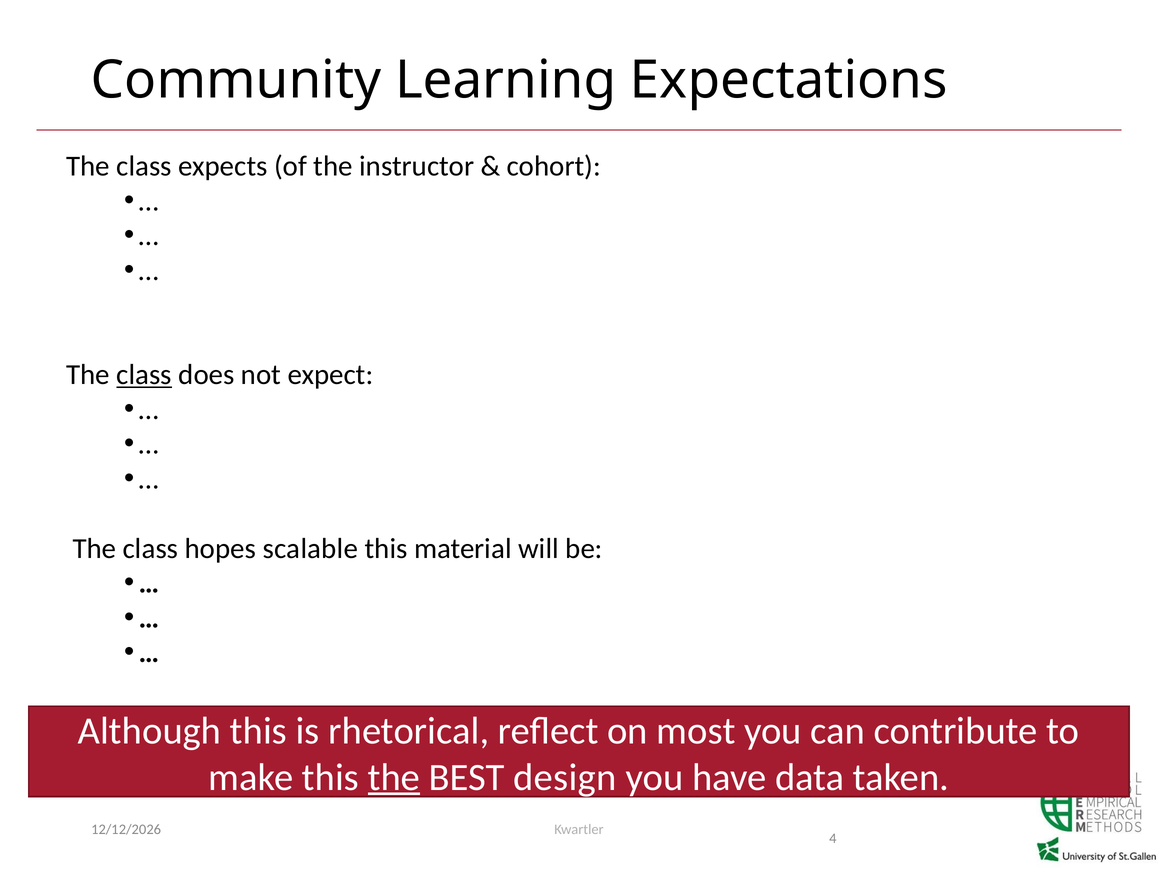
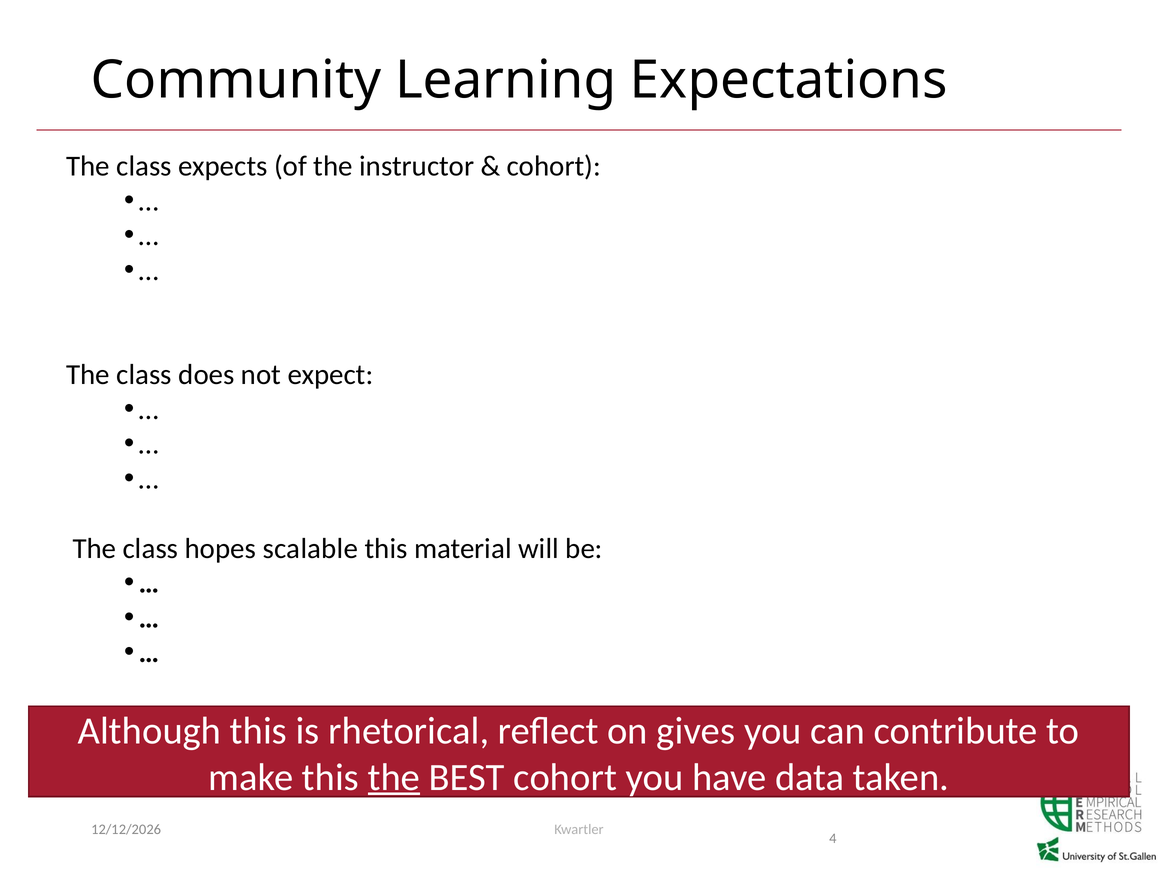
class at (144, 375) underline: present -> none
most: most -> gives
BEST design: design -> cohort
